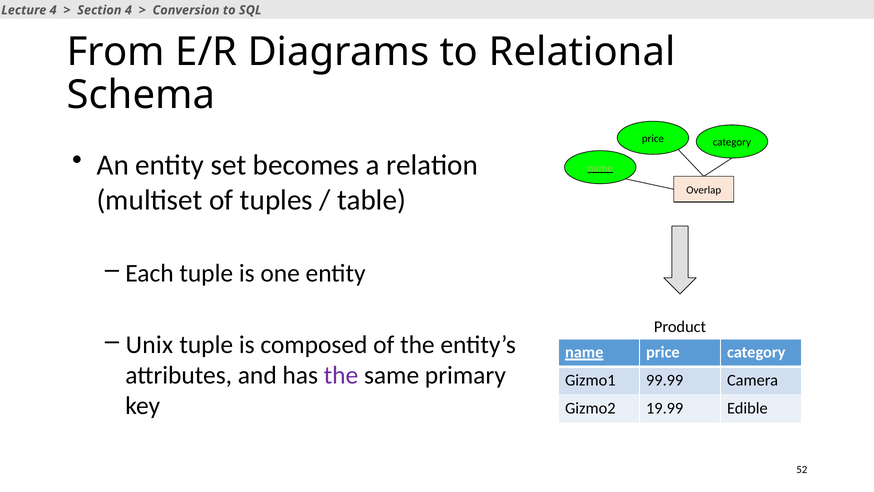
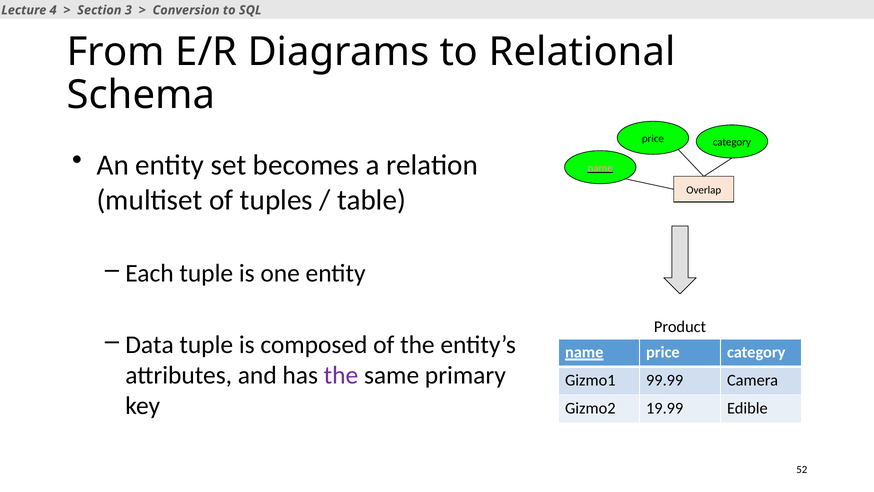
Section 4: 4 -> 3
name at (600, 168) colour: light green -> pink
Unix: Unix -> Data
